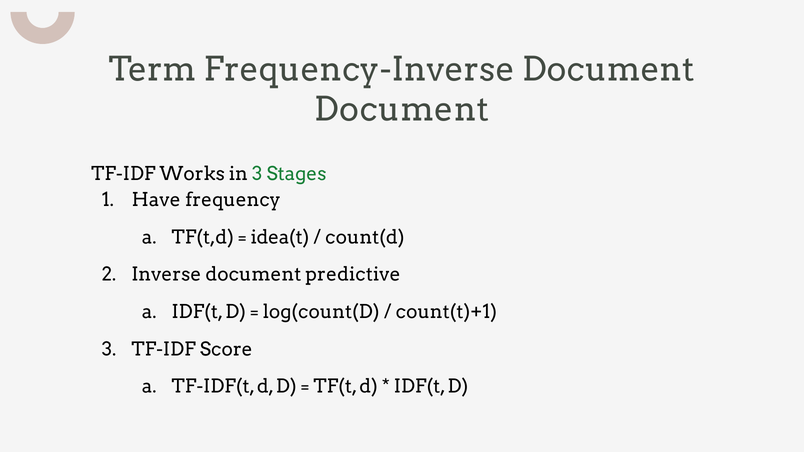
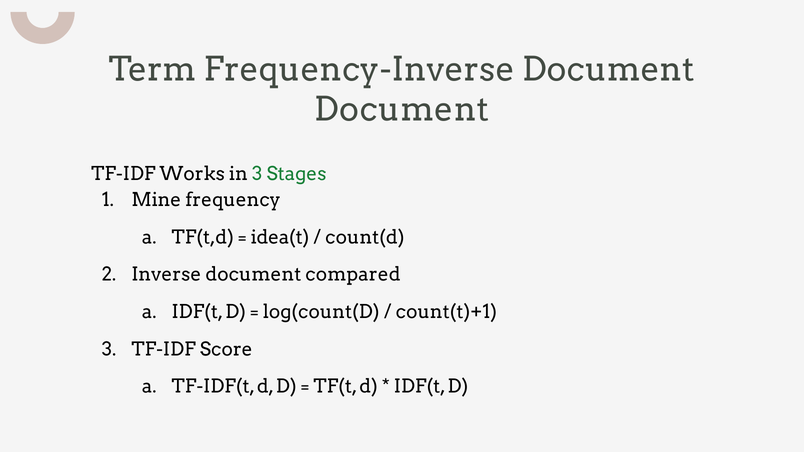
Have: Have -> Mine
predictive: predictive -> compared
